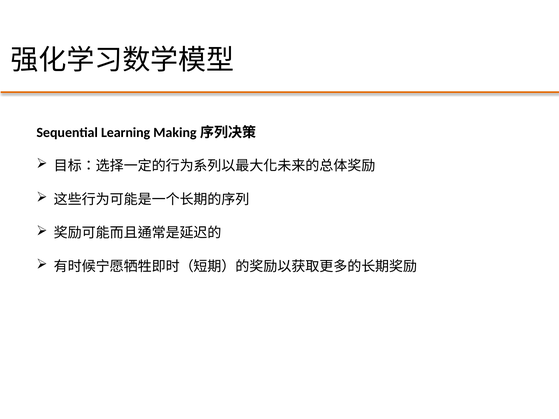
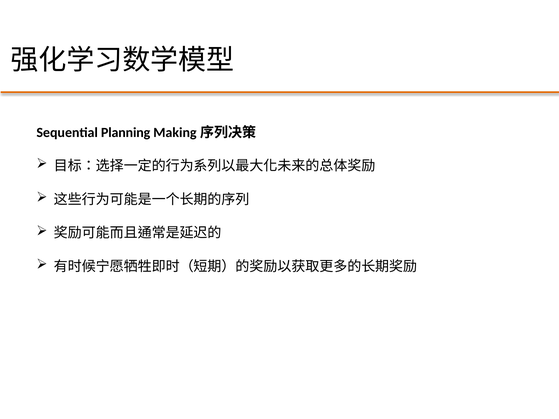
Learning: Learning -> Planning
